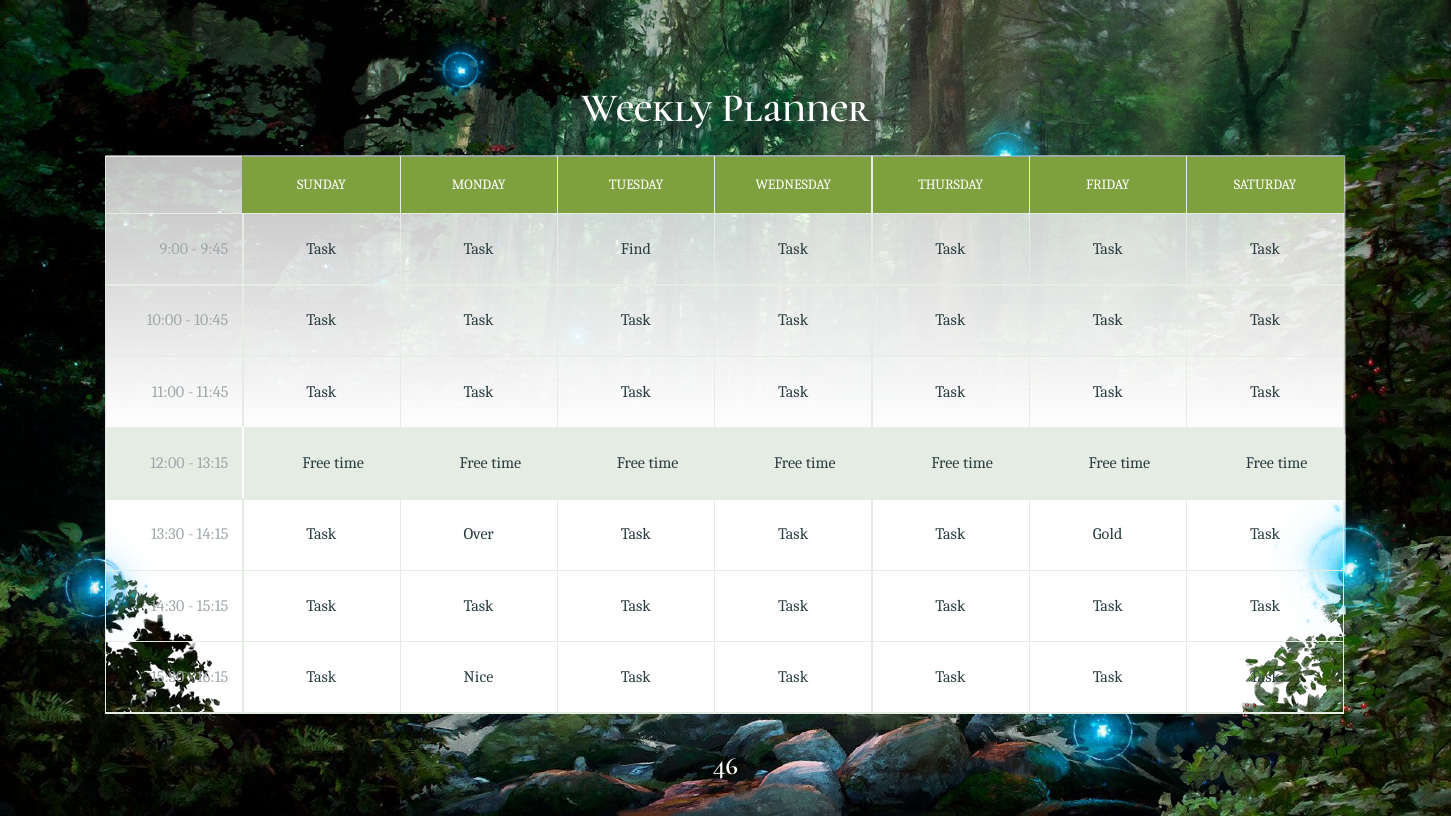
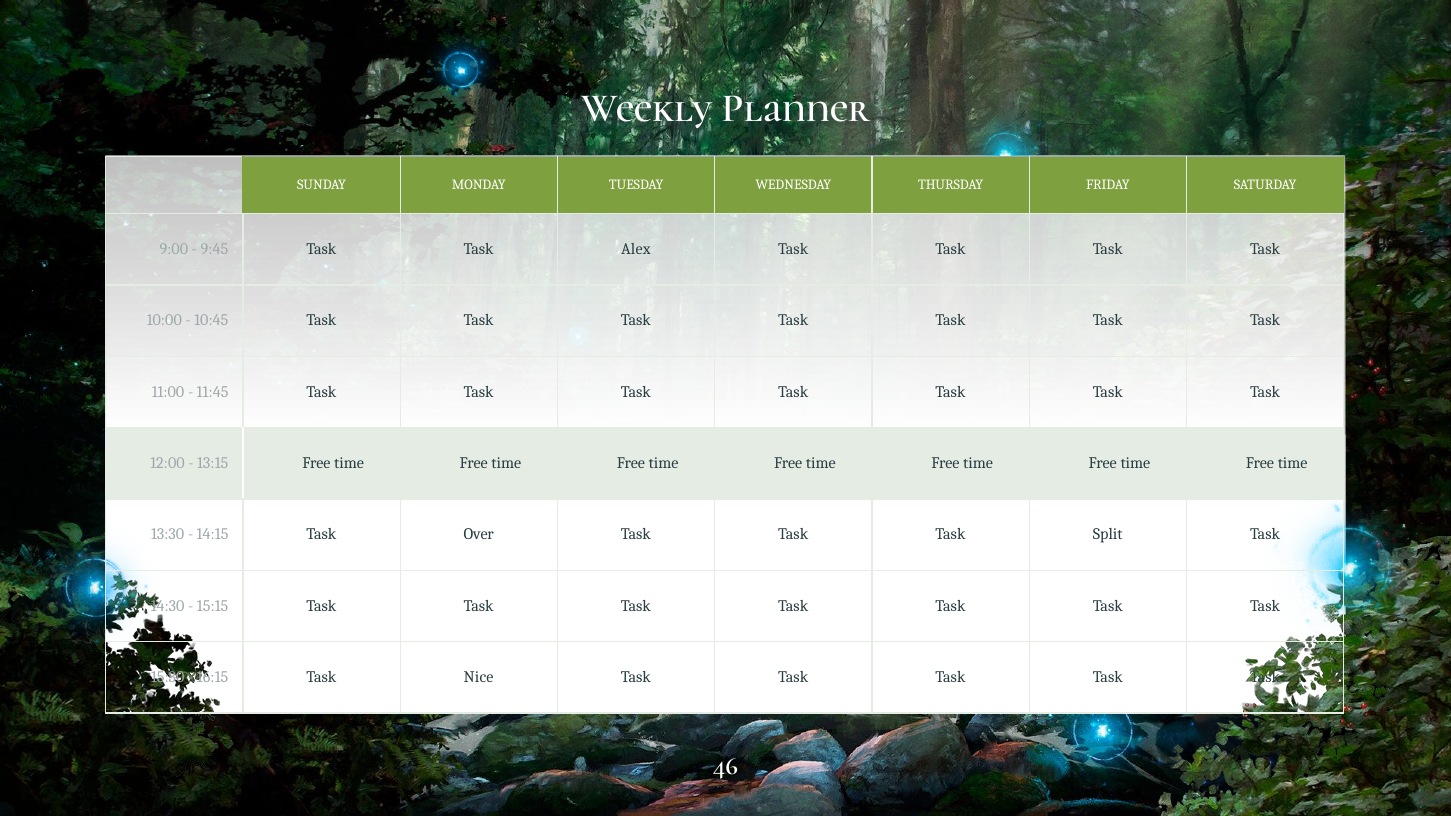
Find: Find -> Alex
Gold: Gold -> Split
